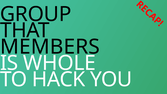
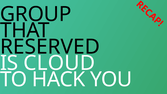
MEMBERS: MEMBERS -> RESERVED
WHOLE: WHOLE -> CLOUD
